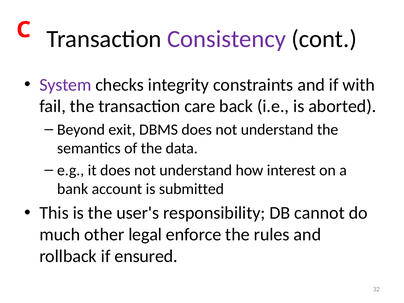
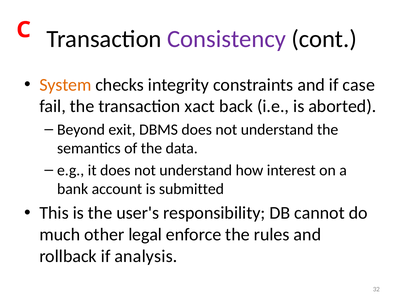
System colour: purple -> orange
with: with -> case
care: care -> xact
ensured: ensured -> analysis
